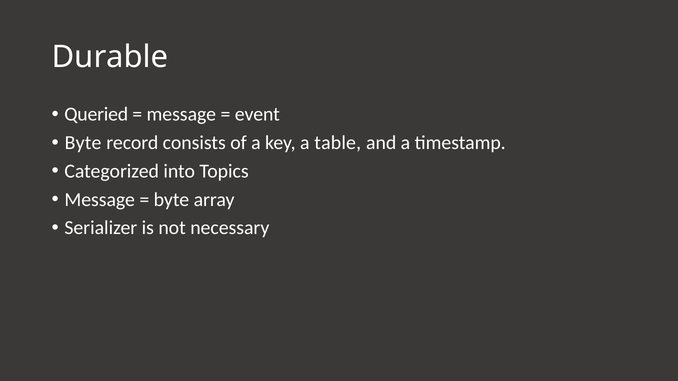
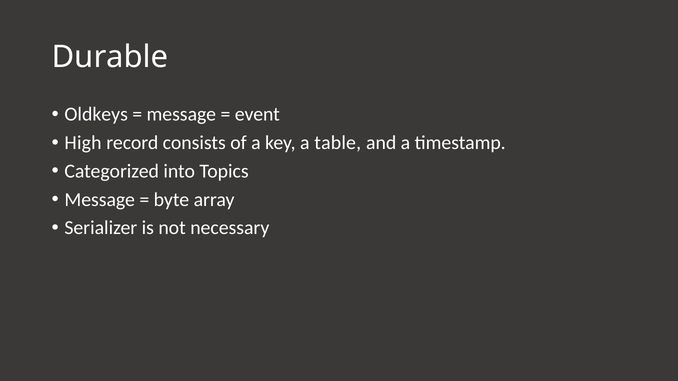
Queried: Queried -> Oldkeys
Byte at (83, 143): Byte -> High
